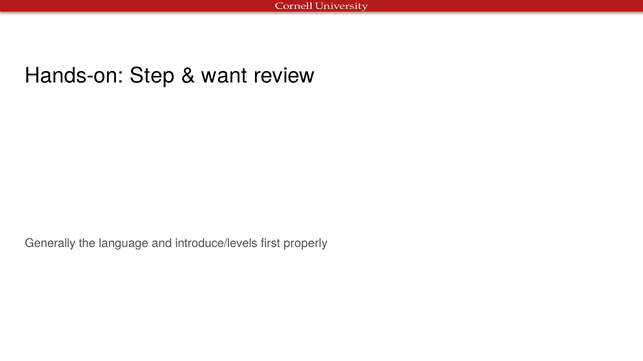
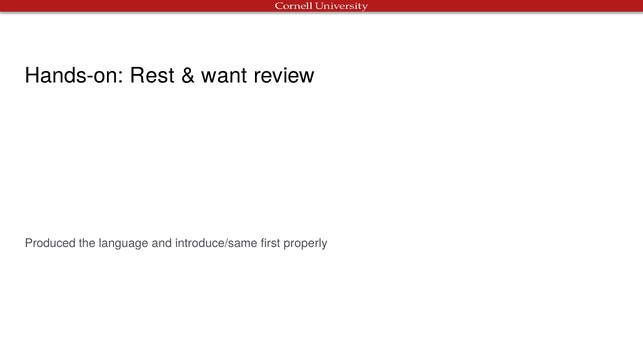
Step: Step -> Rest
Generally: Generally -> Produced
introduce/levels: introduce/levels -> introduce/same
